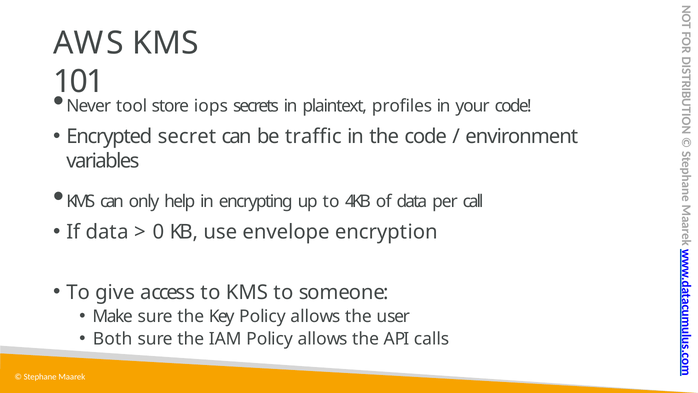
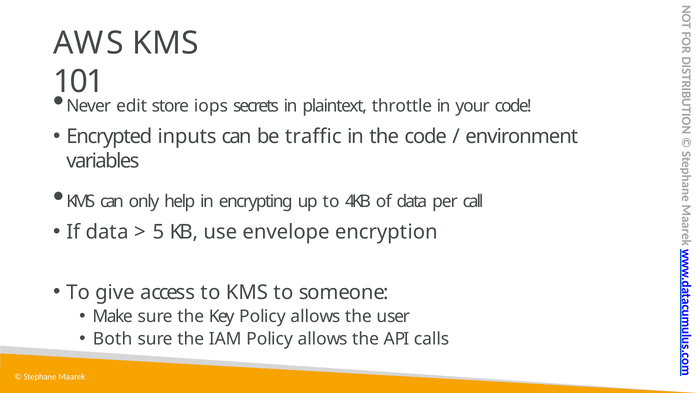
tool: tool -> edit
profiles: profiles -> throttle
secret: secret -> inputs
0: 0 -> 5
